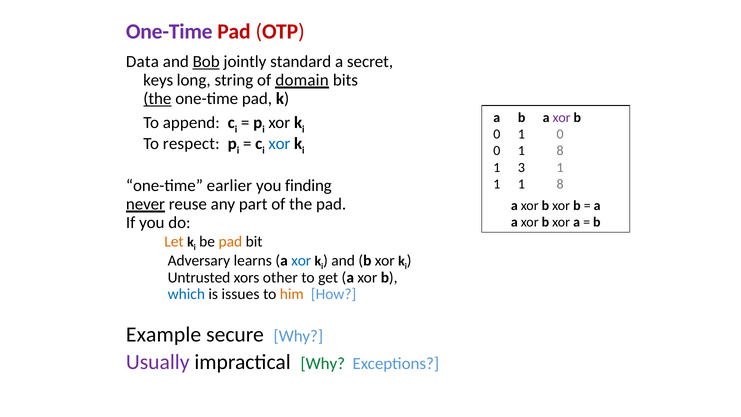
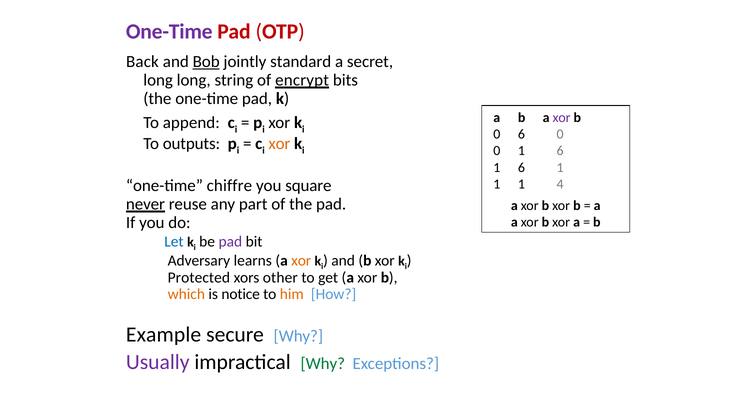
Data: Data -> Back
keys at (158, 80): keys -> long
domain: domain -> encrypt
the at (157, 98) underline: present -> none
1 at (521, 134): 1 -> 6
respect: respect -> outputs
xor at (279, 144) colour: blue -> orange
0 1 8: 8 -> 6
3 at (521, 167): 3 -> 6
1 1 8: 8 -> 4
earlier: earlier -> chiffre
finding: finding -> square
Let colour: orange -> blue
pad at (230, 242) colour: orange -> purple
xor at (301, 260) colour: blue -> orange
Untrusted: Untrusted -> Protected
which colour: blue -> orange
issues: issues -> notice
